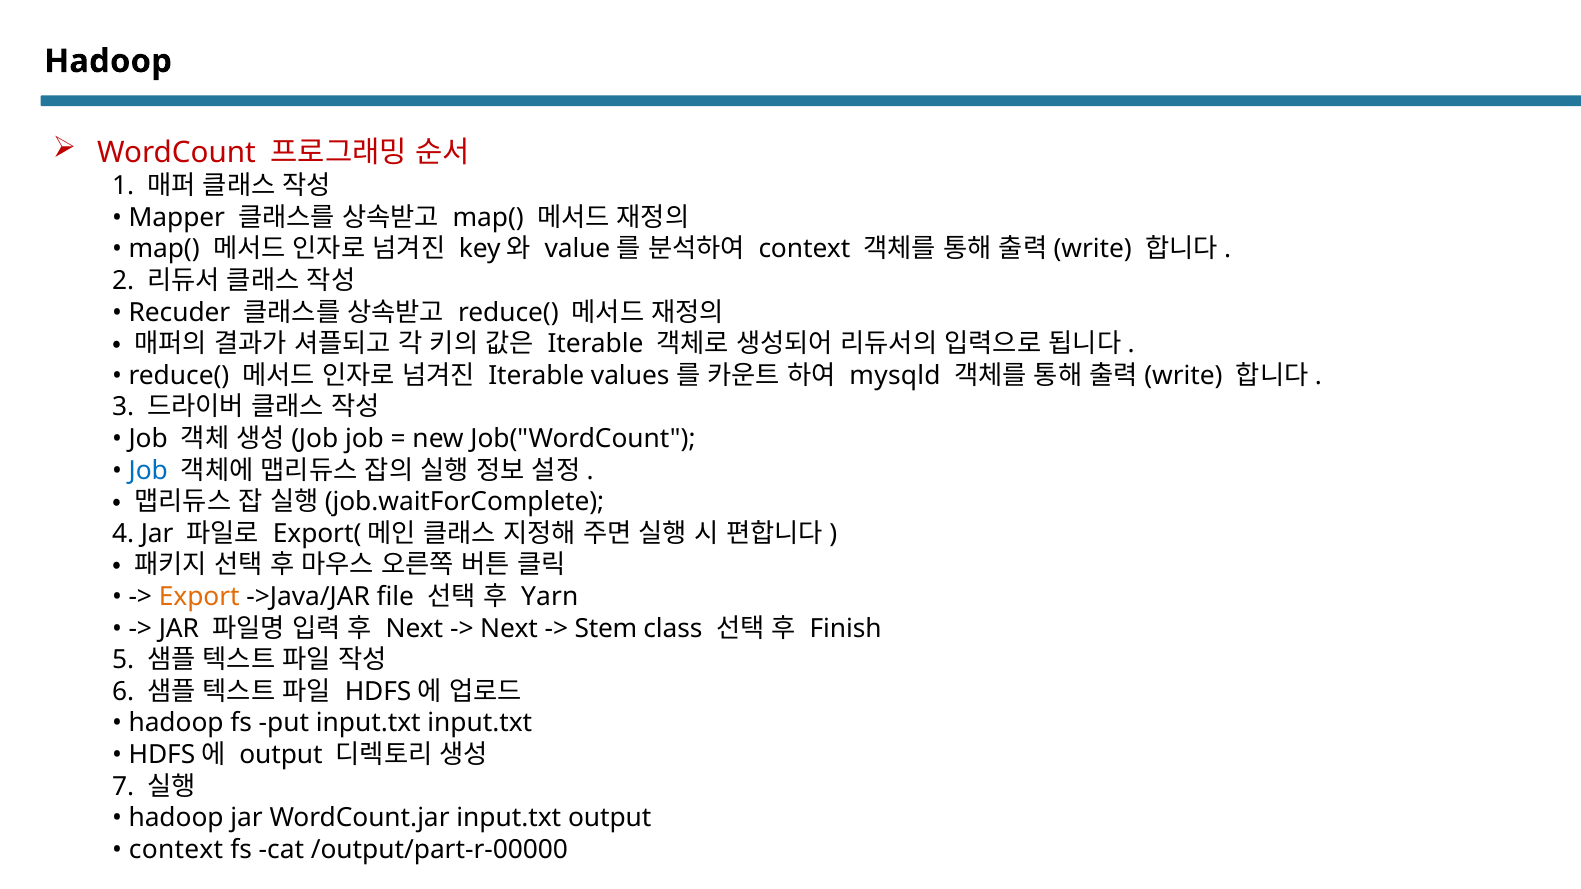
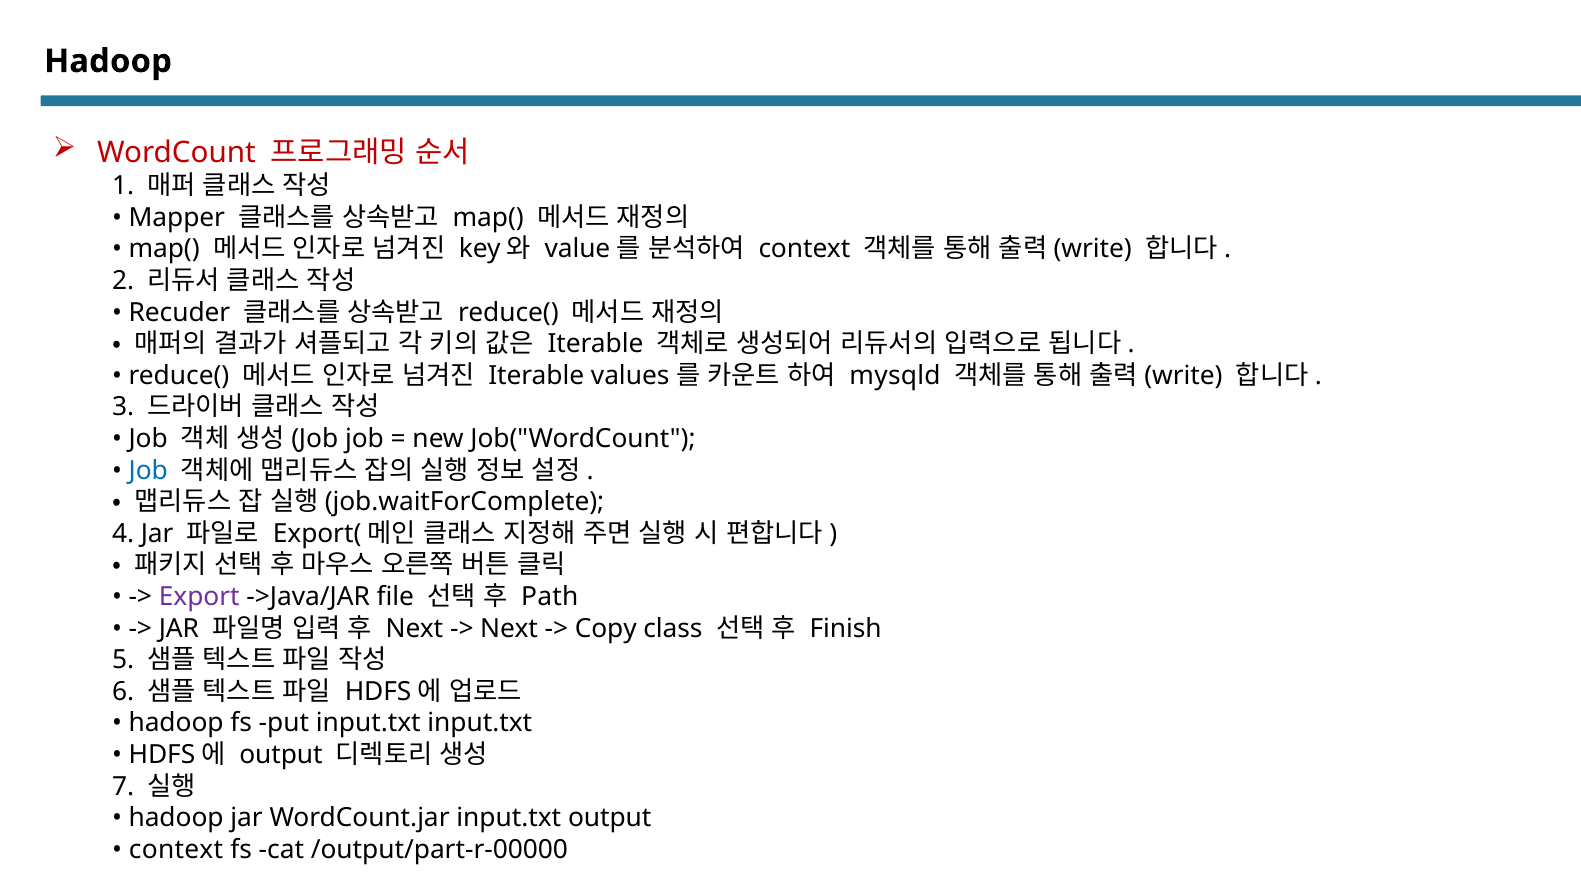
Export colour: orange -> purple
Yarn: Yarn -> Path
Stem: Stem -> Copy
